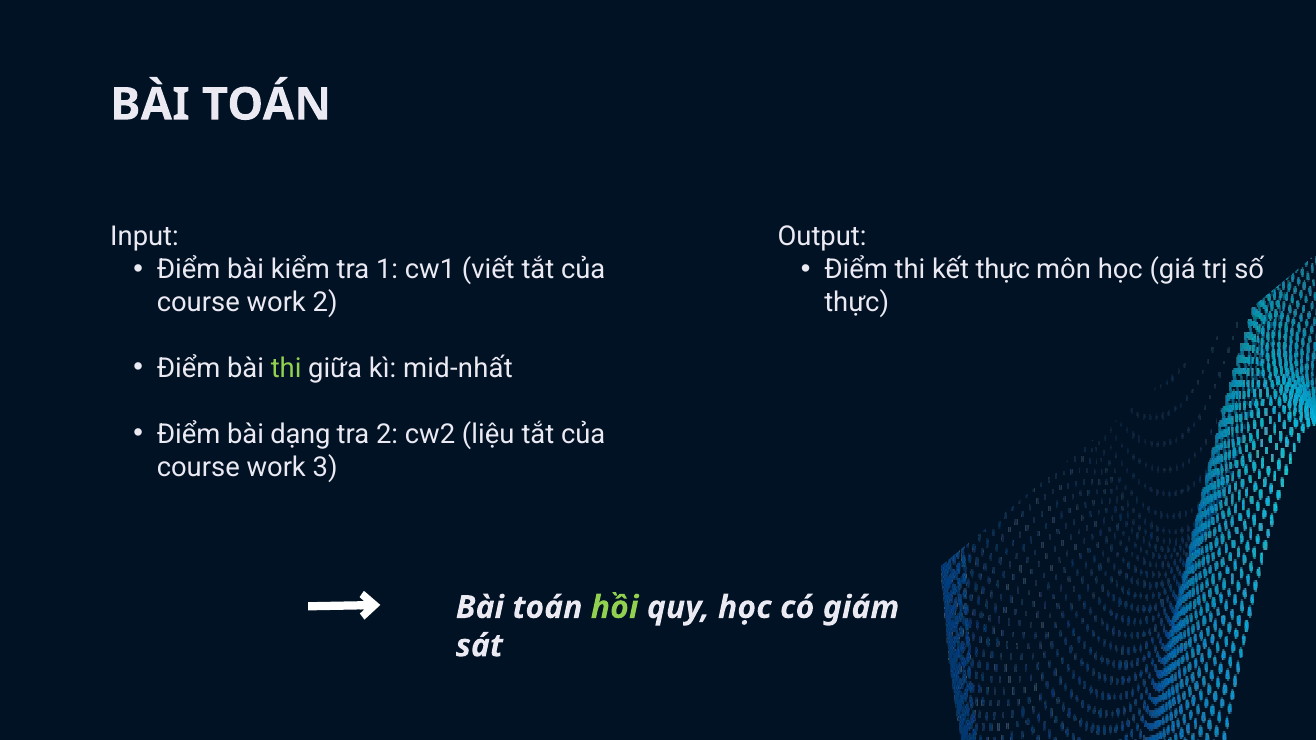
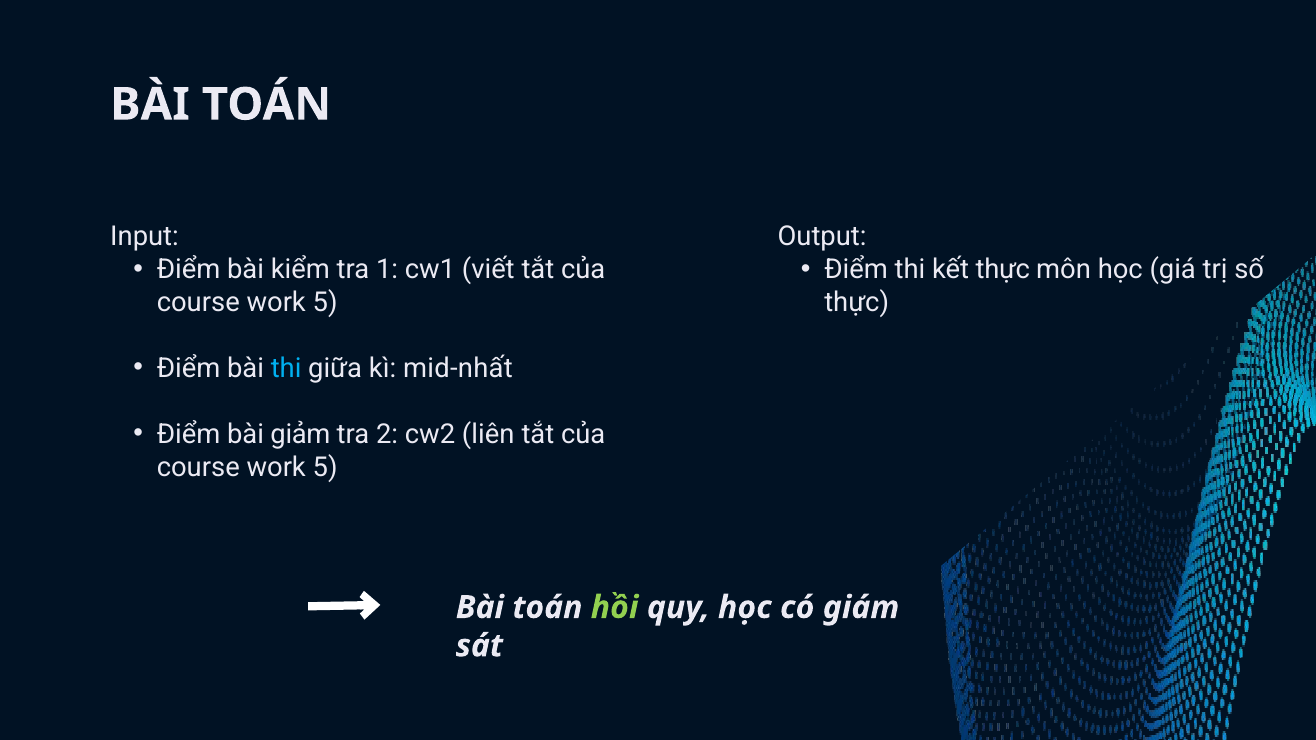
2 at (325, 303): 2 -> 5
thi at (286, 369) colour: light green -> light blue
dạng: dạng -> giảm
liệu: liệu -> liên
3 at (325, 467): 3 -> 5
